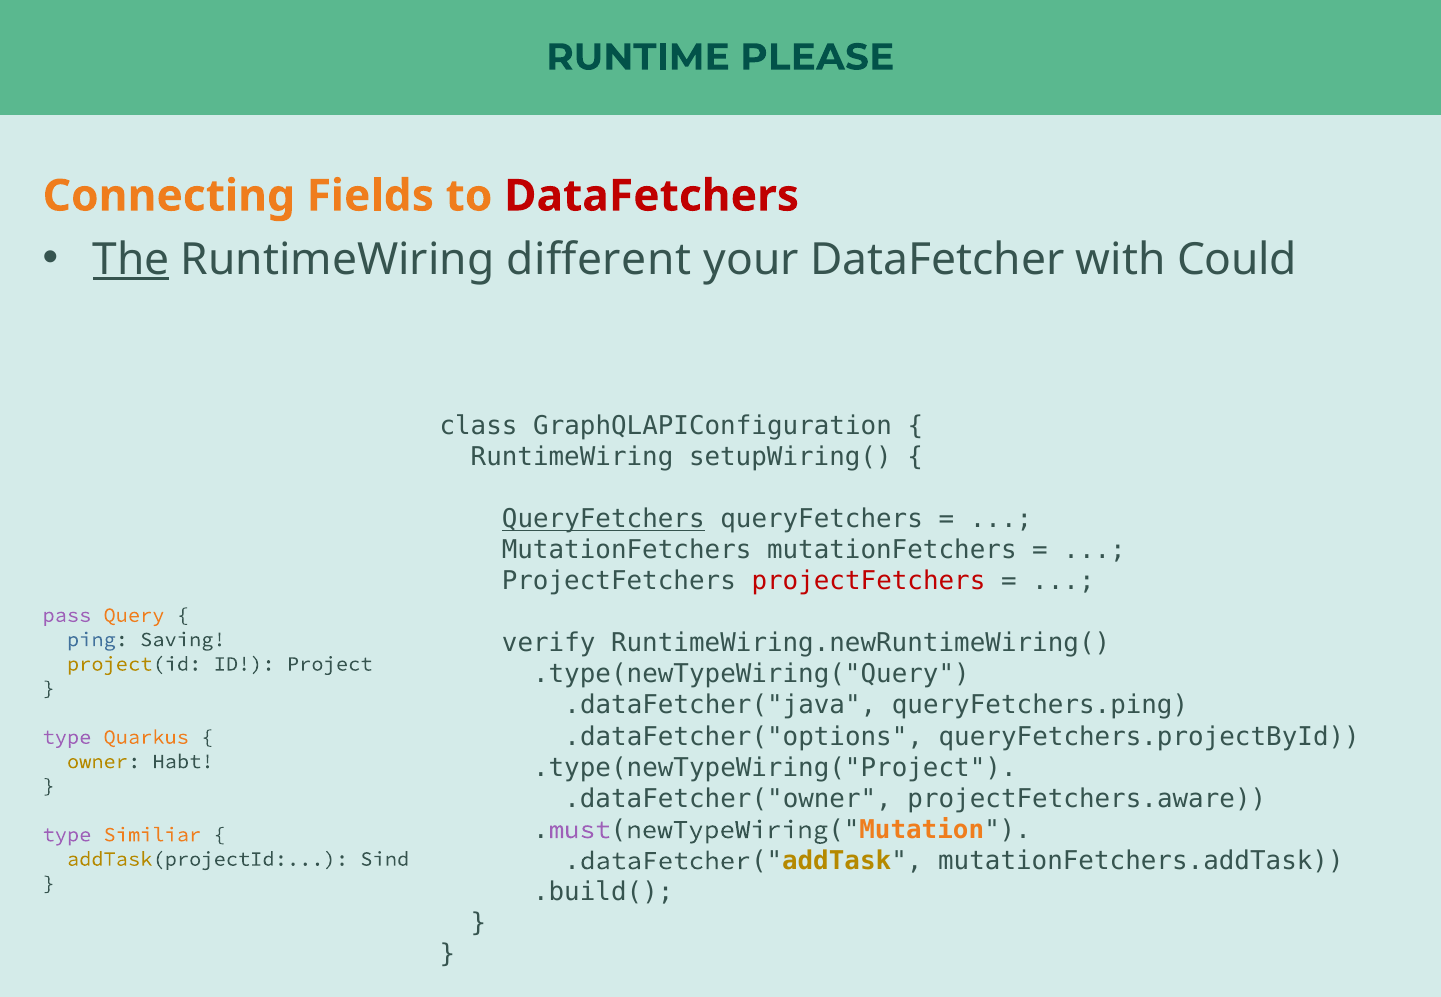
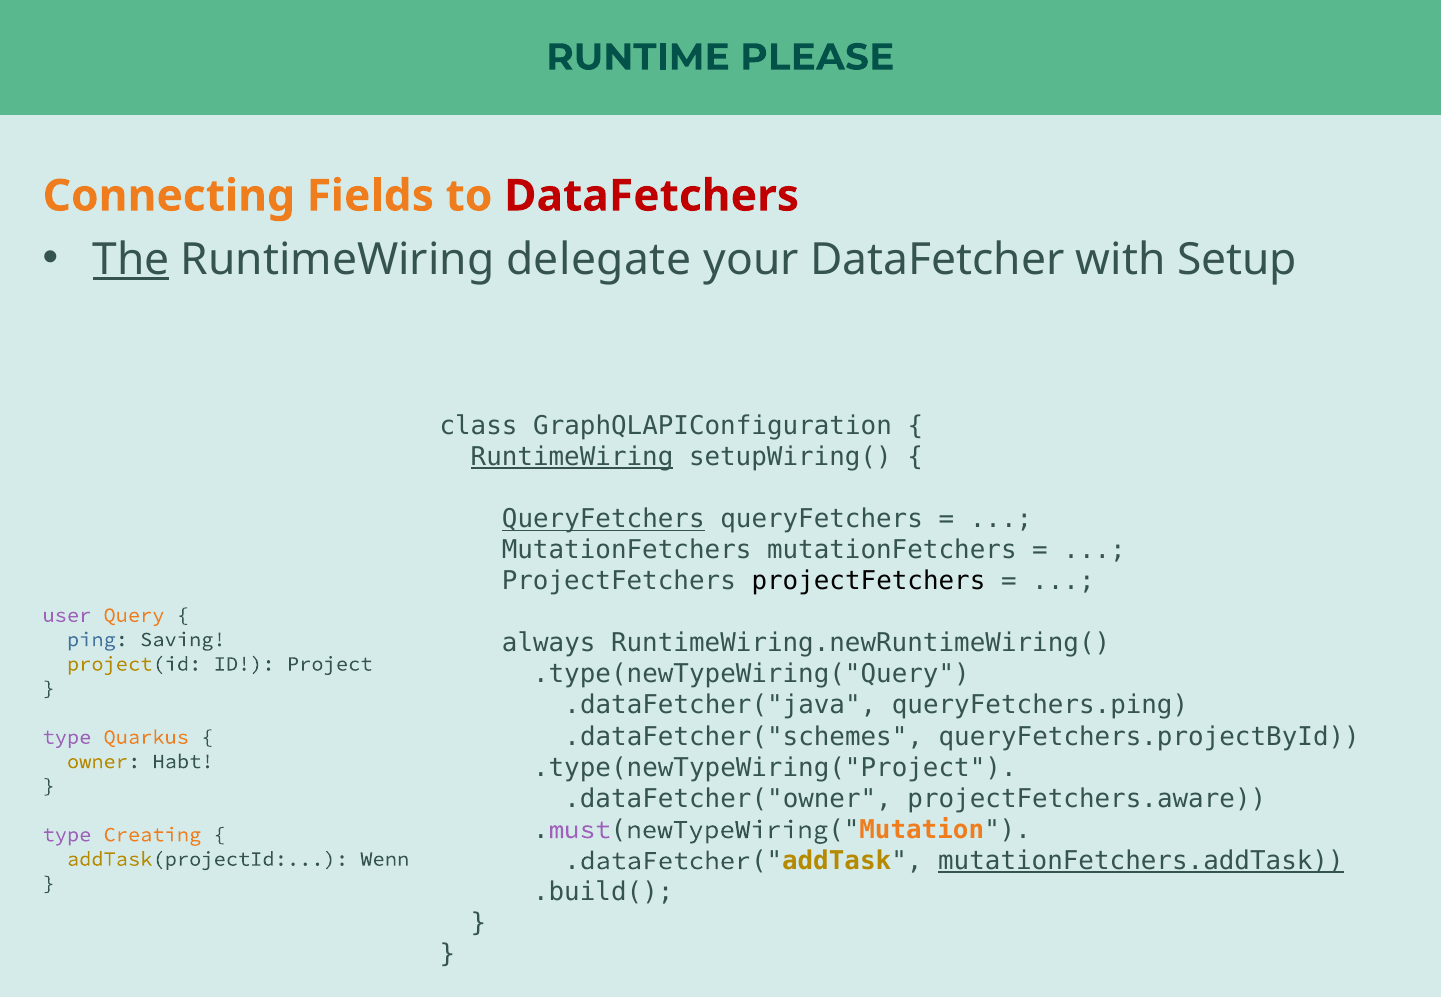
different: different -> delegate
Could: Could -> Setup
RuntimeWiring at (572, 457) underline: none -> present
projectFetchers at (868, 582) colour: red -> black
pass: pass -> user
verify: verify -> always
.dataFetcher("options: .dataFetcher("options -> .dataFetcher("schemes
Similiar: Similiar -> Creating
mutationFetchers.addTask underline: none -> present
Sind: Sind -> Wenn
